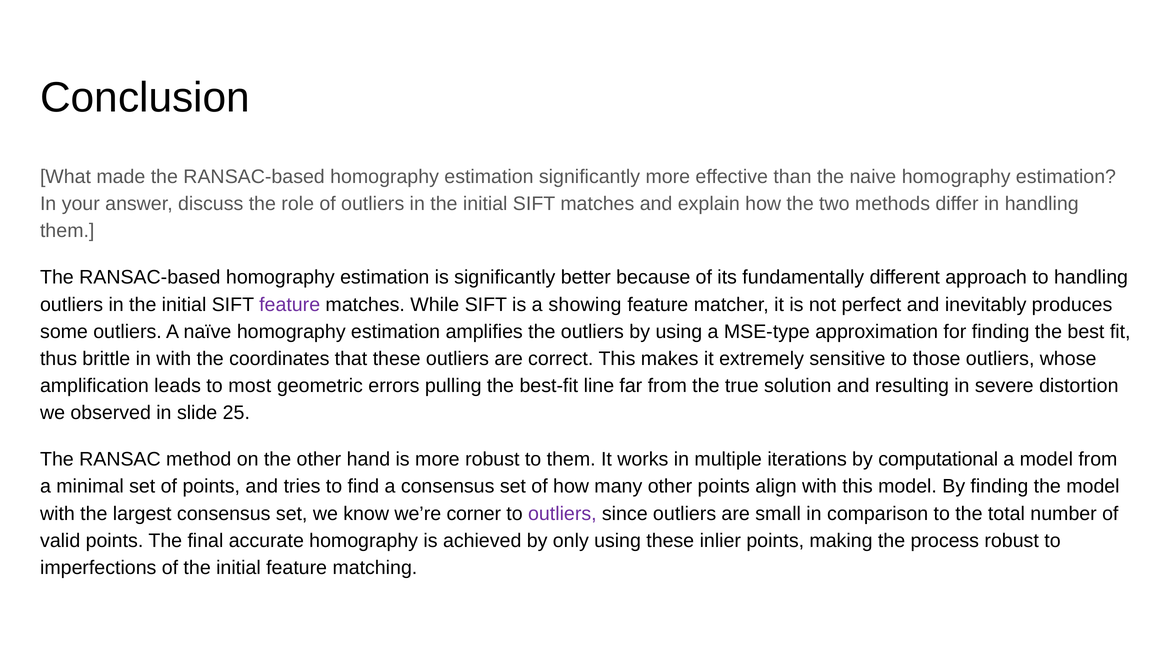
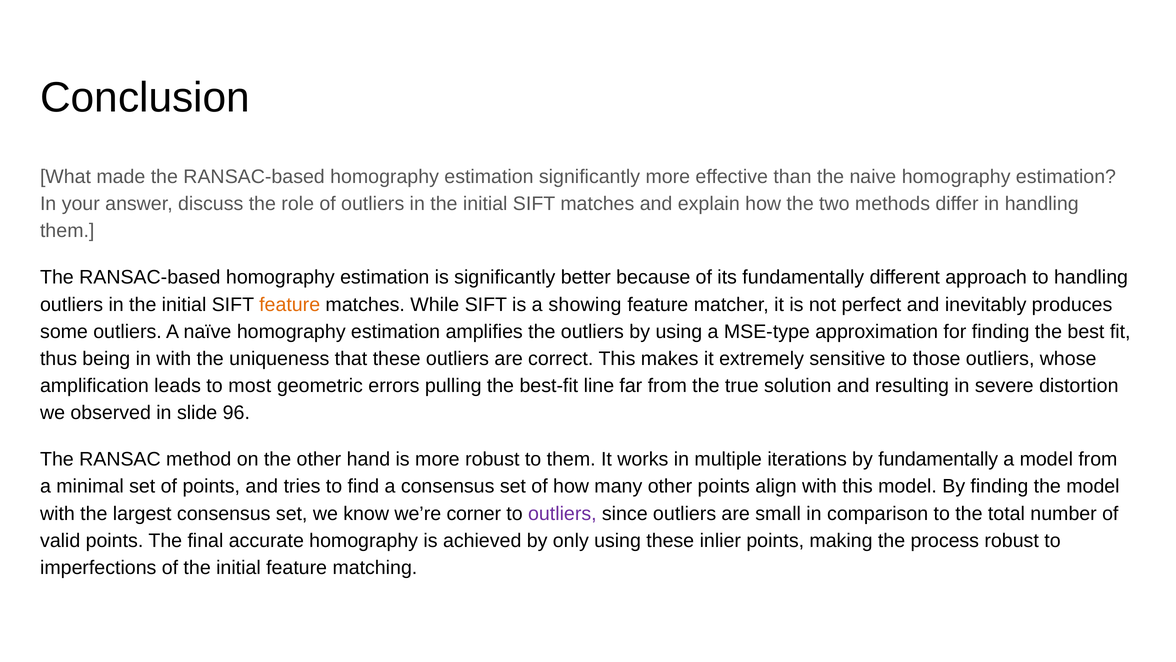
feature at (290, 304) colour: purple -> orange
brittle: brittle -> being
coordinates: coordinates -> uniqueness
25: 25 -> 96
by computational: computational -> fundamentally
